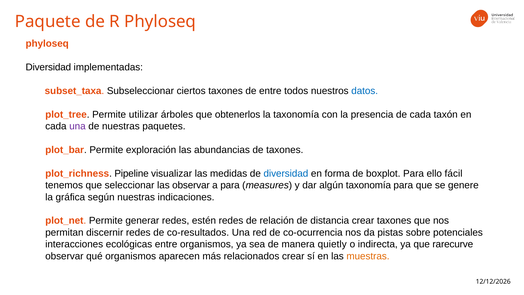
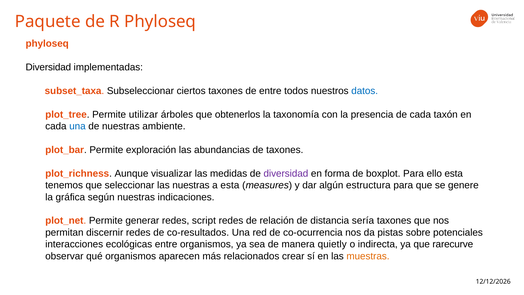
una at (77, 126) colour: purple -> blue
paquetes: paquetes -> ambiente
Pipeline: Pipeline -> Aunque
diversidad at (286, 173) colour: blue -> purple
ello fácil: fácil -> esta
las observar: observar -> nuestras
a para: para -> esta
algún taxonomía: taxonomía -> estructura
estén: estén -> script
distancia crear: crear -> sería
